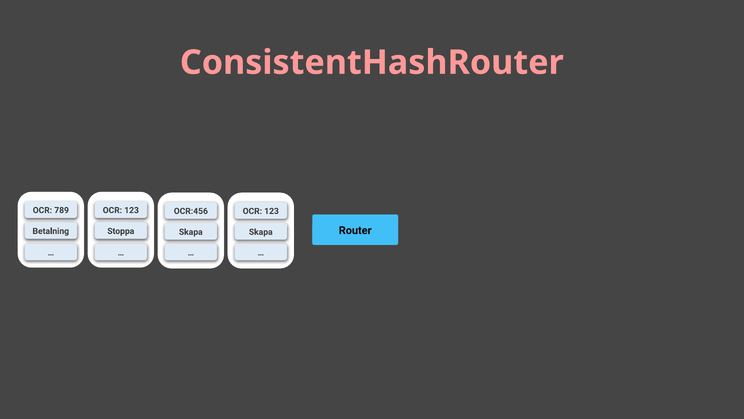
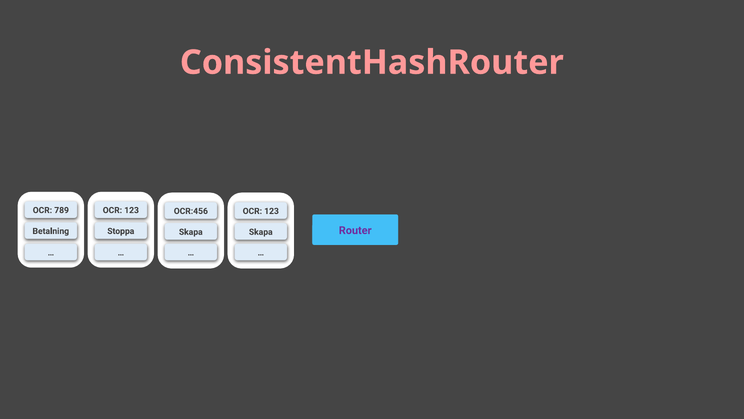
Router colour: black -> purple
